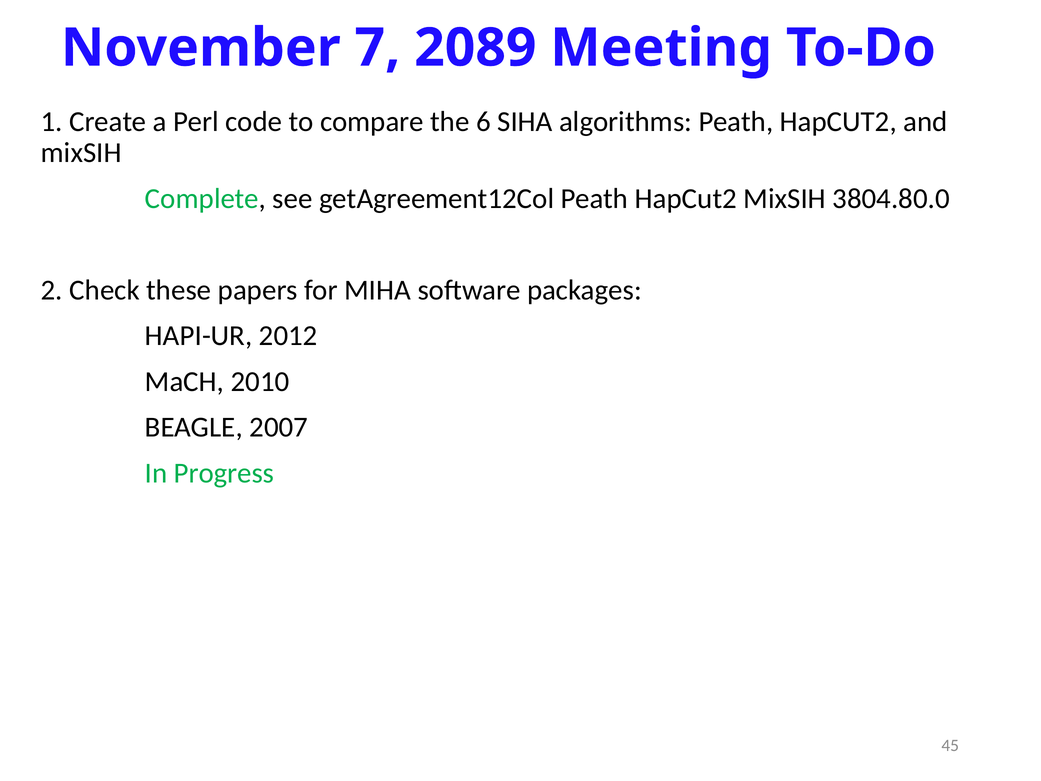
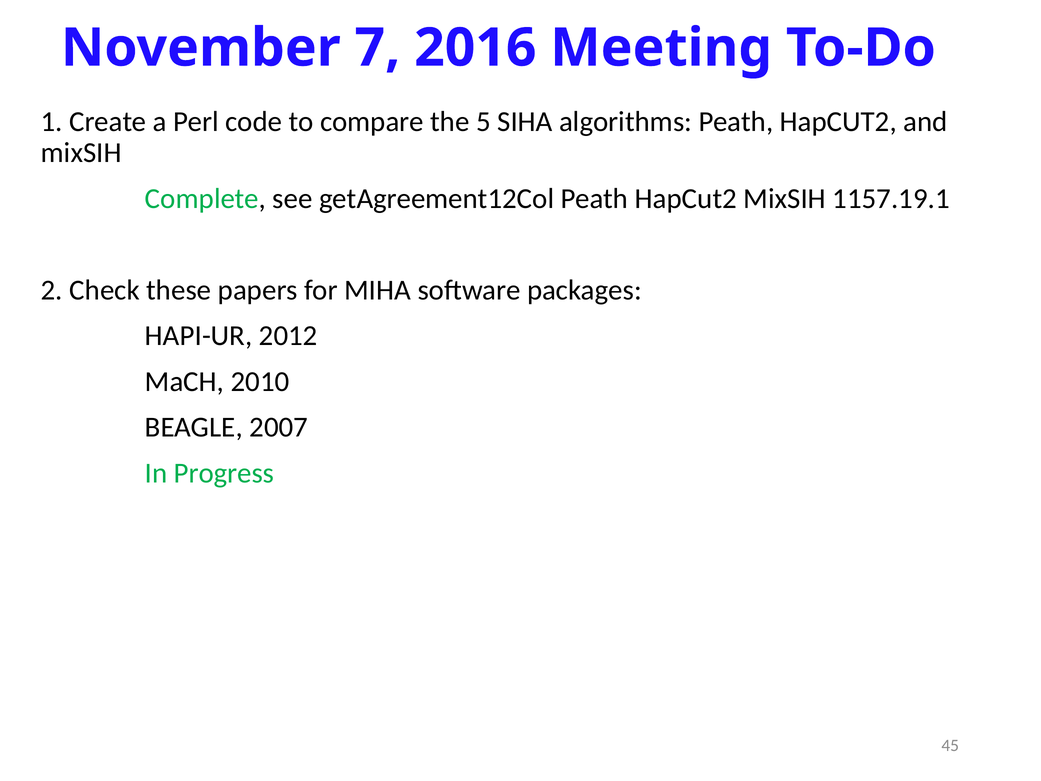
2089: 2089 -> 2016
6: 6 -> 5
3804.80.0: 3804.80.0 -> 1157.19.1
